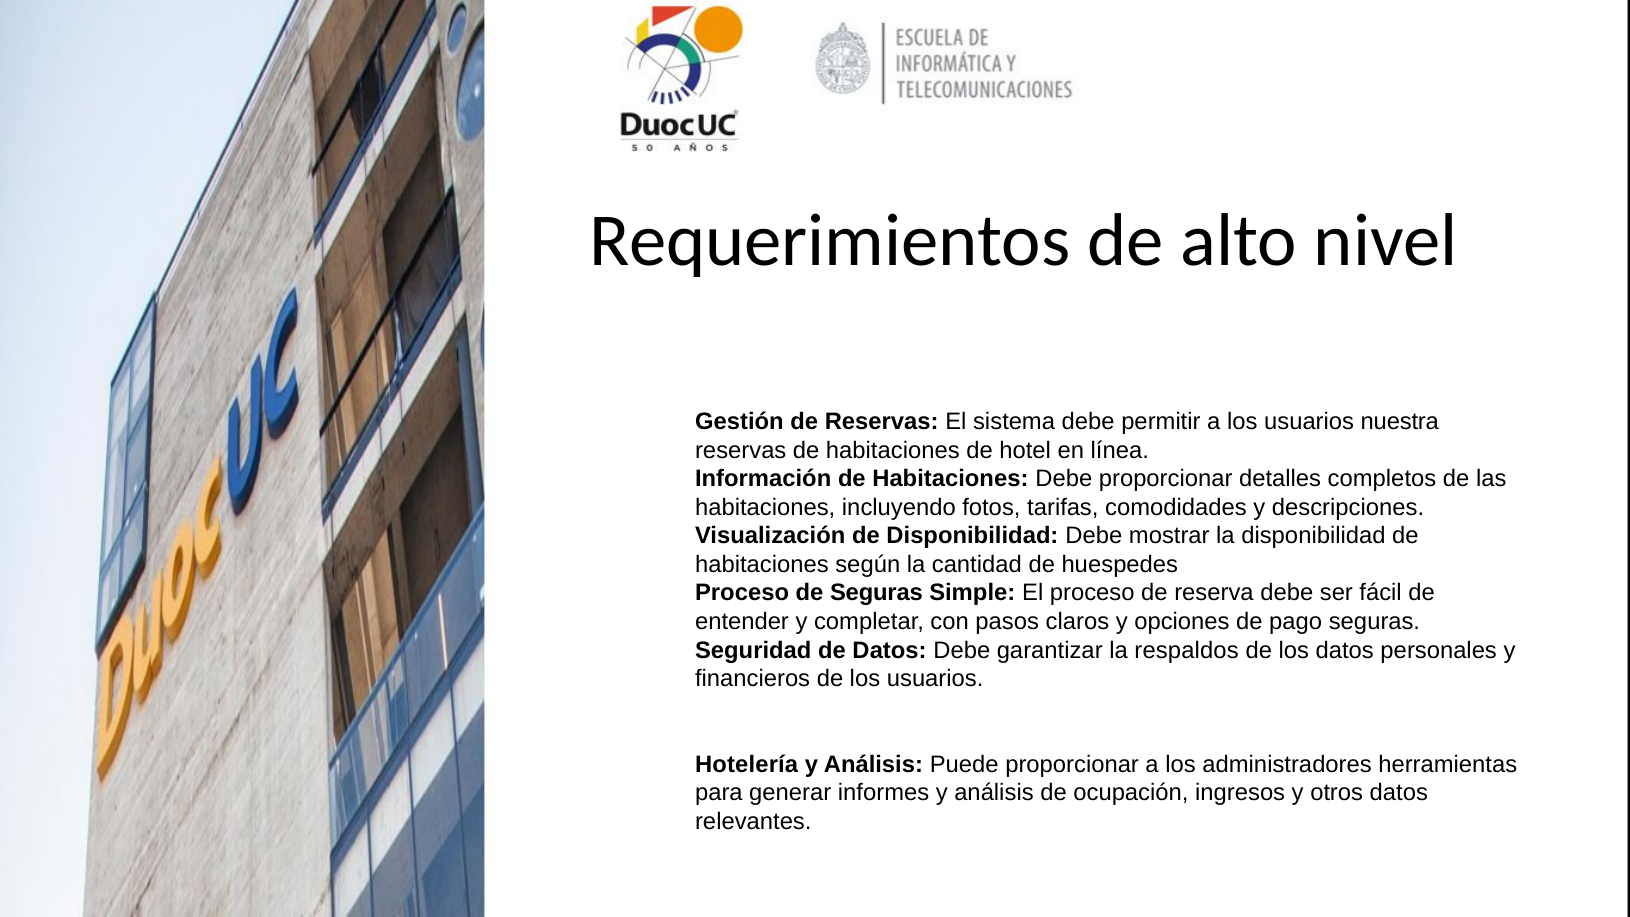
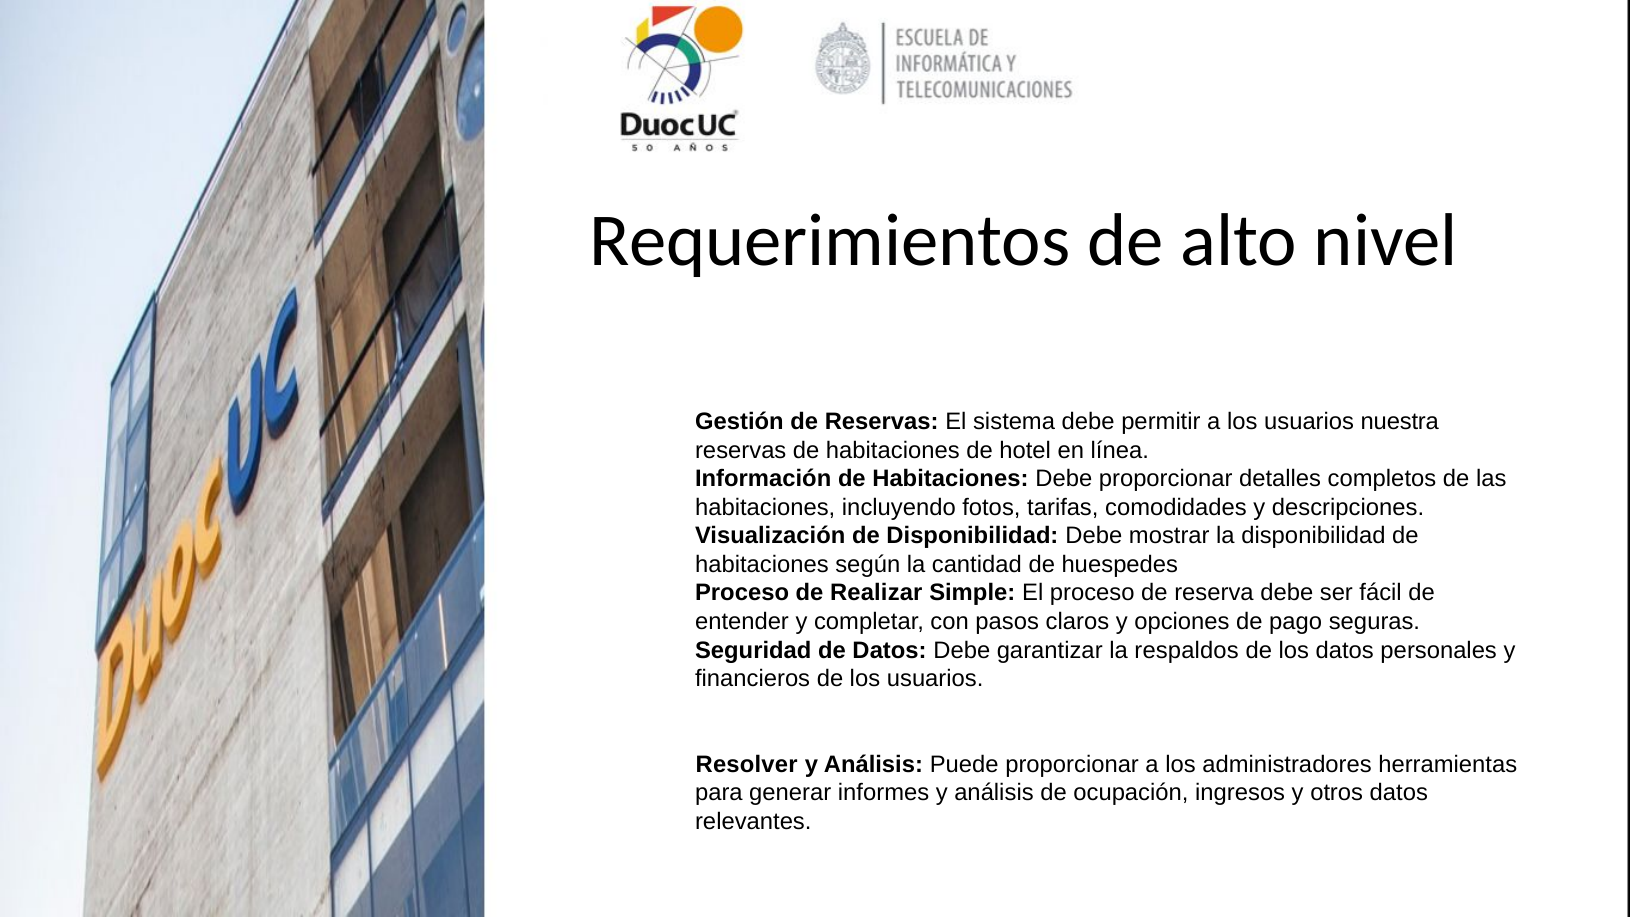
de Seguras: Seguras -> Realizar
Hotelería: Hotelería -> Resolver
